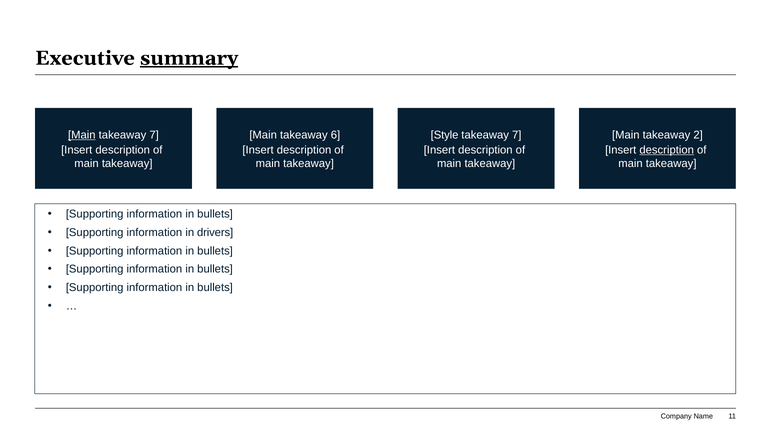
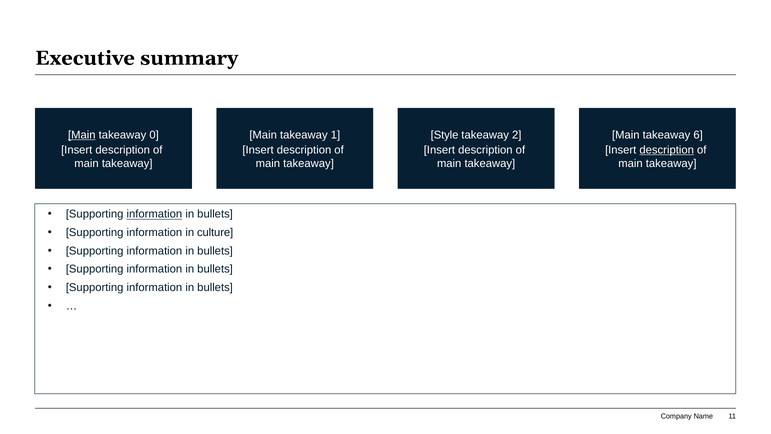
summary underline: present -> none
7 at (154, 135): 7 -> 0
6: 6 -> 1
7 at (517, 135): 7 -> 2
2: 2 -> 6
information at (154, 214) underline: none -> present
drivers: drivers -> culture
